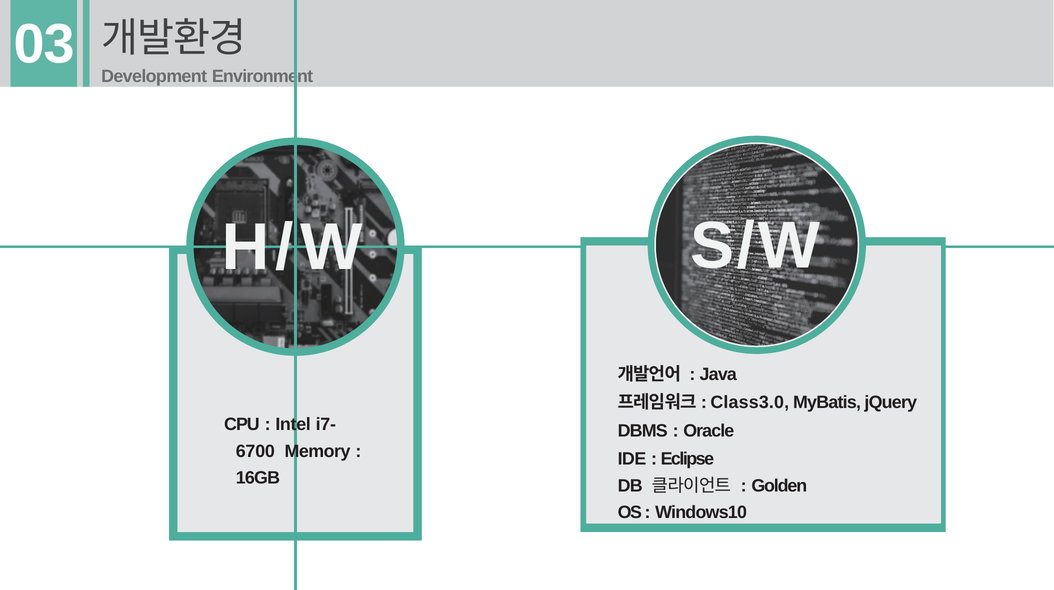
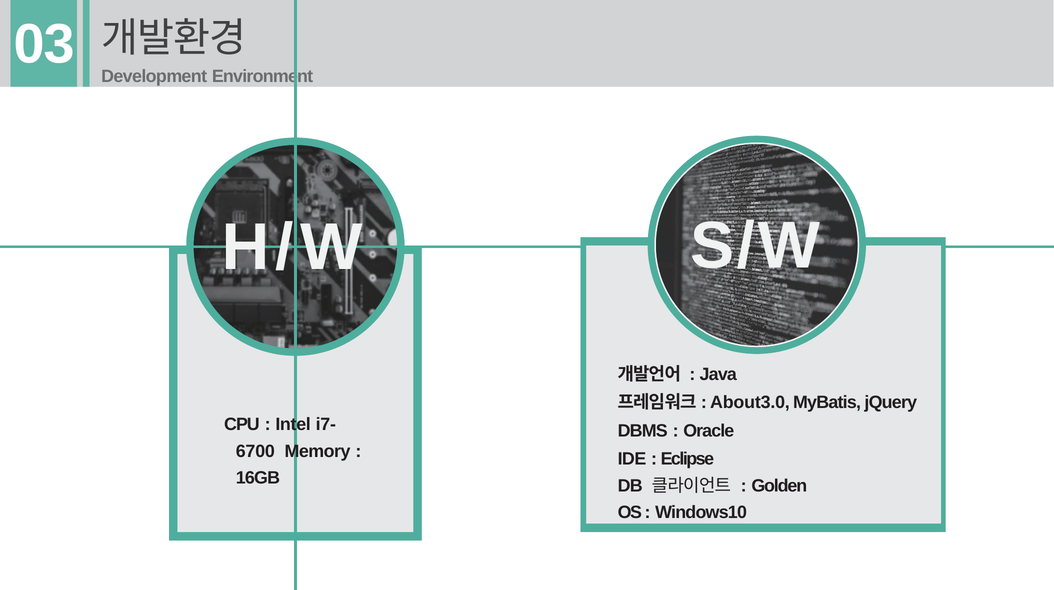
Class3.0: Class3.0 -> About3.0
